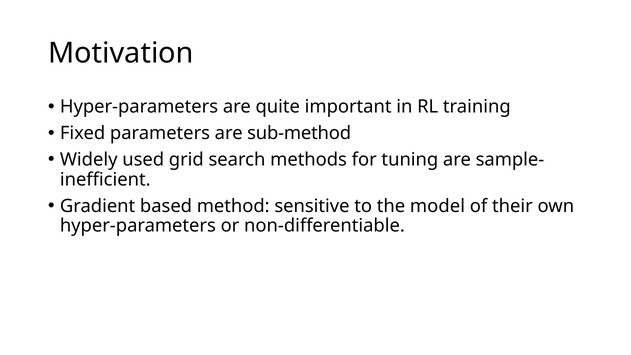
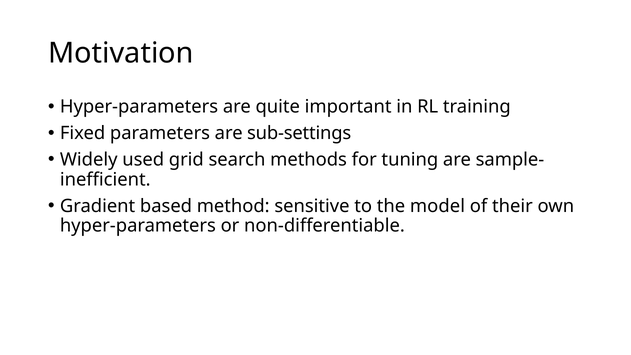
sub-method: sub-method -> sub-settings
